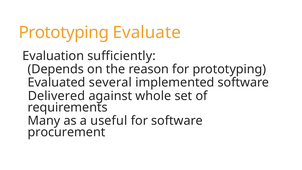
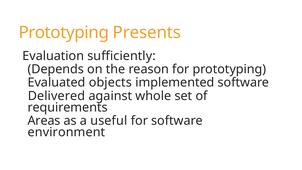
Evaluate: Evaluate -> Presents
several: several -> objects
Many: Many -> Areas
procurement: procurement -> environment
